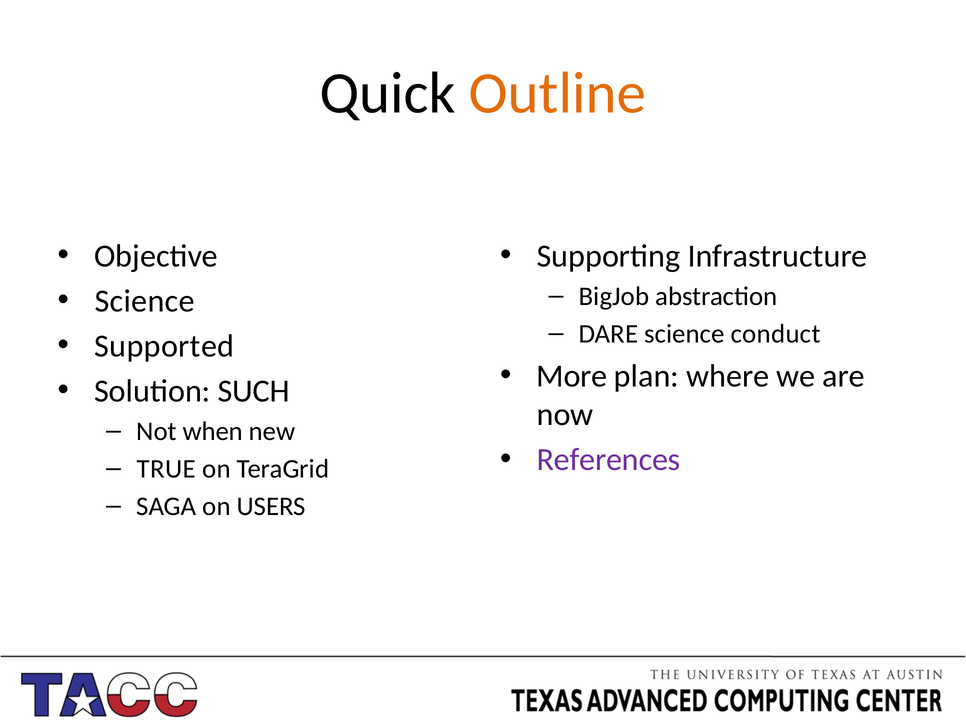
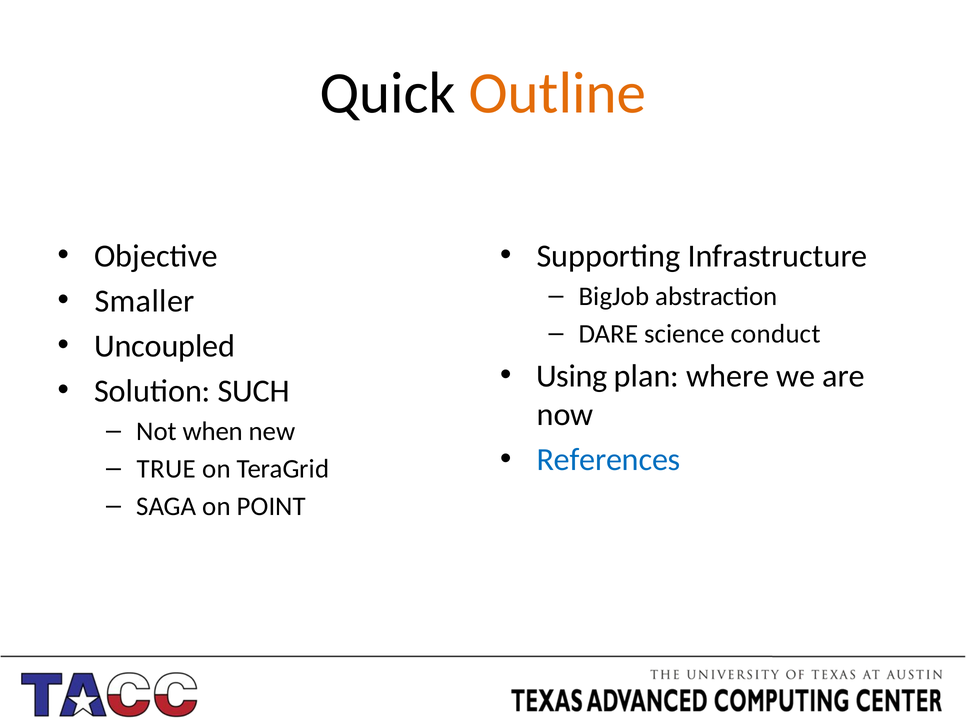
Science at (145, 301): Science -> Smaller
Supported: Supported -> Uncoupled
More: More -> Using
References colour: purple -> blue
USERS: USERS -> POINT
